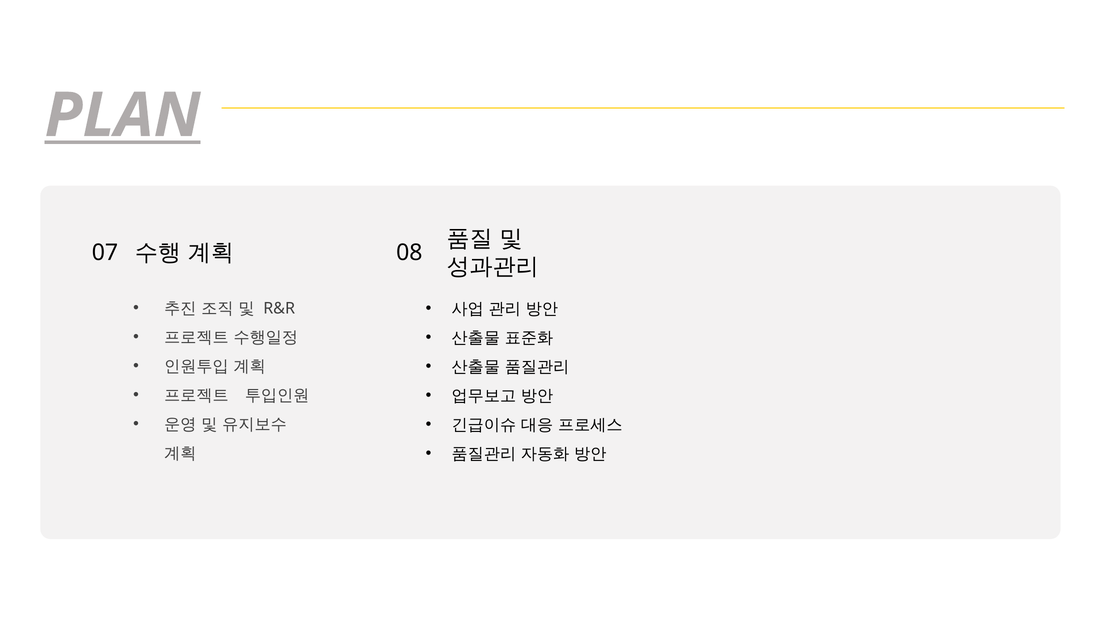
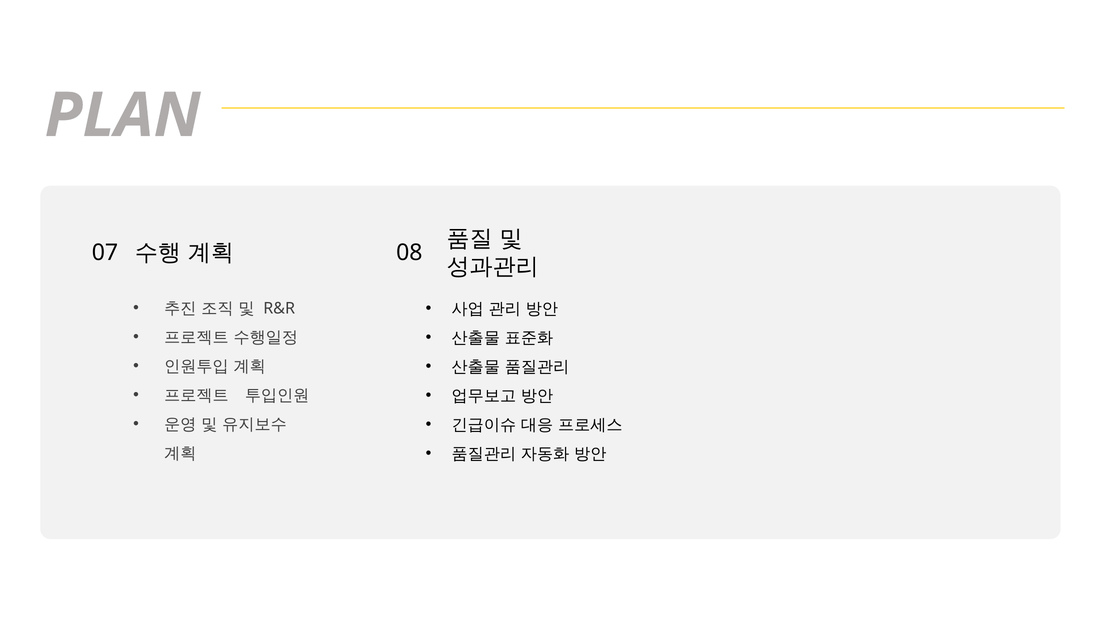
PLAN underline: present -> none
